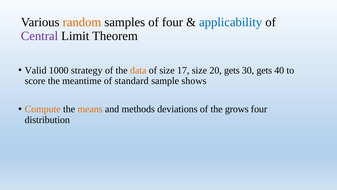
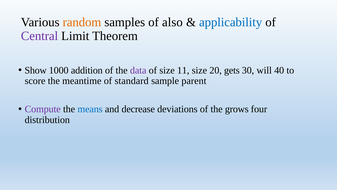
of four: four -> also
Valid: Valid -> Show
strategy: strategy -> addition
data colour: orange -> purple
17: 17 -> 11
30 gets: gets -> will
shows: shows -> parent
Compute colour: orange -> purple
means colour: orange -> blue
methods: methods -> decrease
